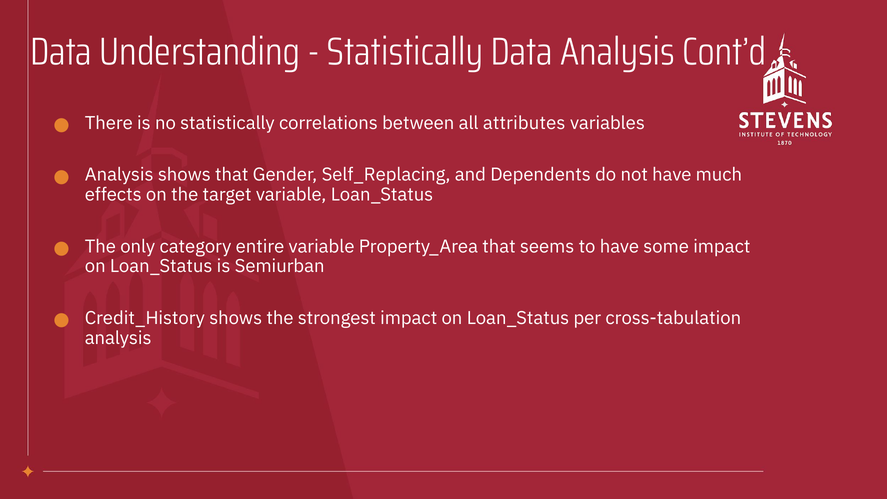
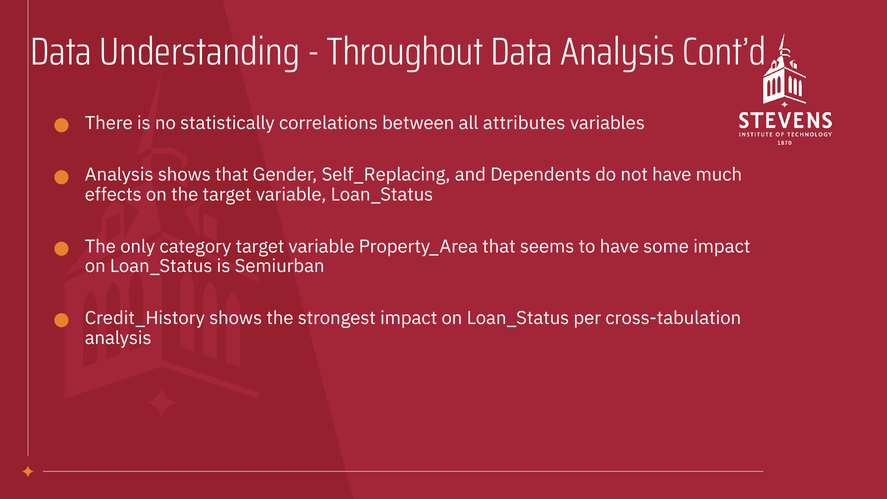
Statistically at (405, 52): Statistically -> Throughout
category entire: entire -> target
